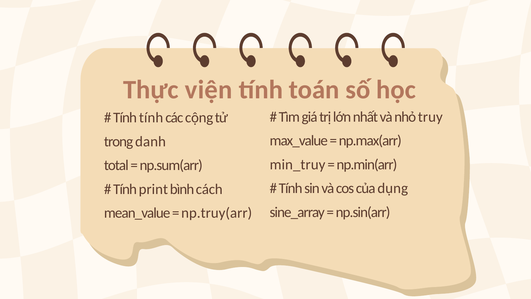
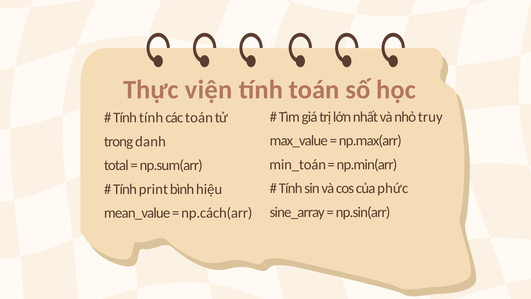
các cộng: cộng -> toán
min_truy: min_truy -> min_toán
dụng: dụng -> phức
cách: cách -> hiệu
np.truy(arr: np.truy(arr -> np.cách(arr
